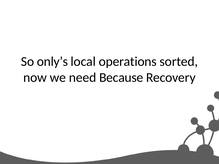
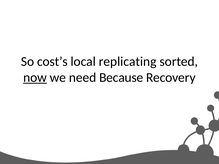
only’s: only’s -> cost’s
operations: operations -> replicating
now underline: none -> present
